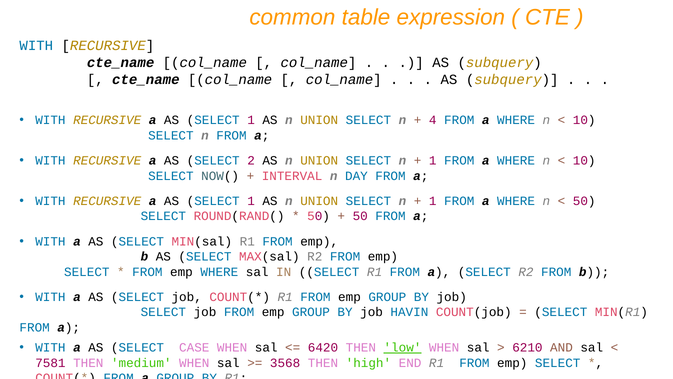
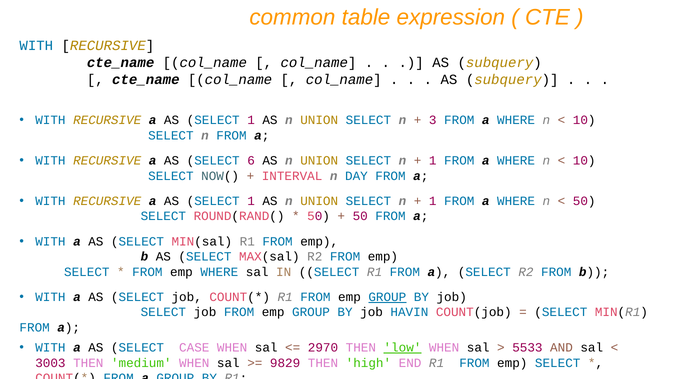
4: 4 -> 3
2: 2 -> 6
GROUP at (387, 297) underline: none -> present
6420: 6420 -> 2970
6210: 6210 -> 5533
7581: 7581 -> 3003
3568: 3568 -> 9829
